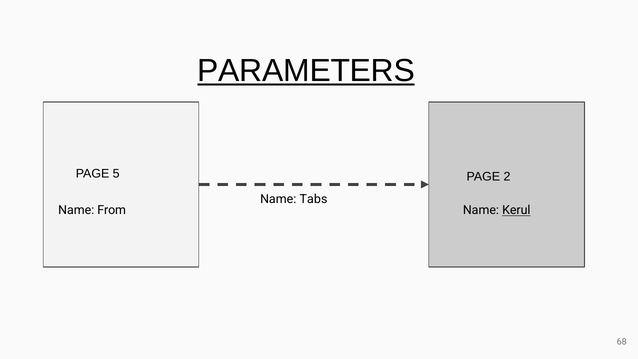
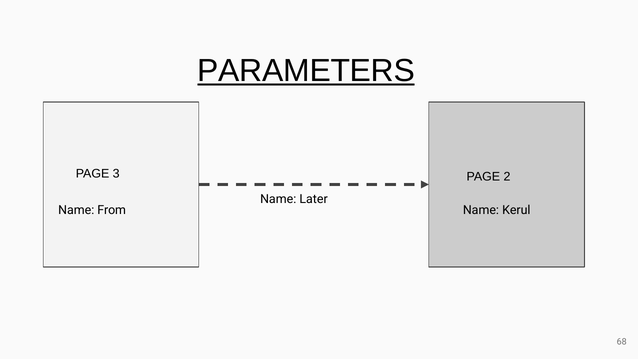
5: 5 -> 3
Tabs: Tabs -> Later
Kerul underline: present -> none
